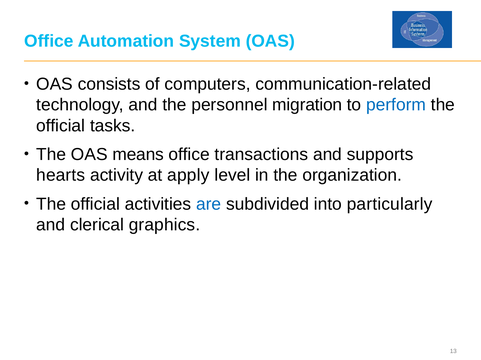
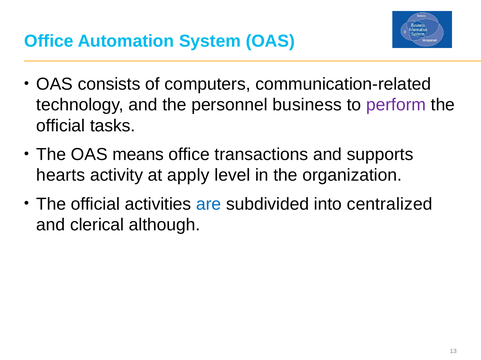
migration: migration -> business
perform colour: blue -> purple
particularly: particularly -> centralized
graphics: graphics -> although
